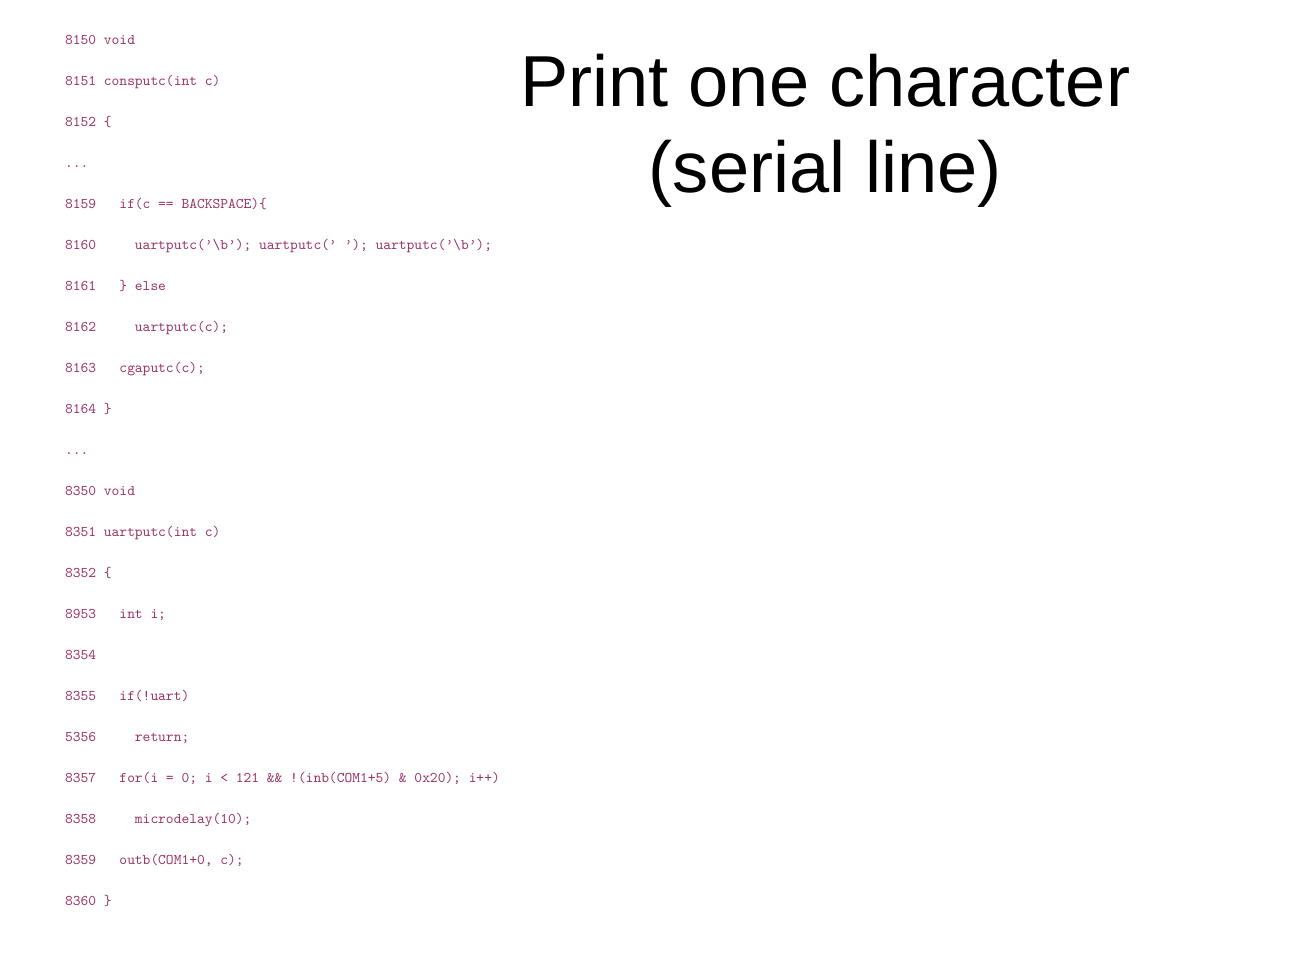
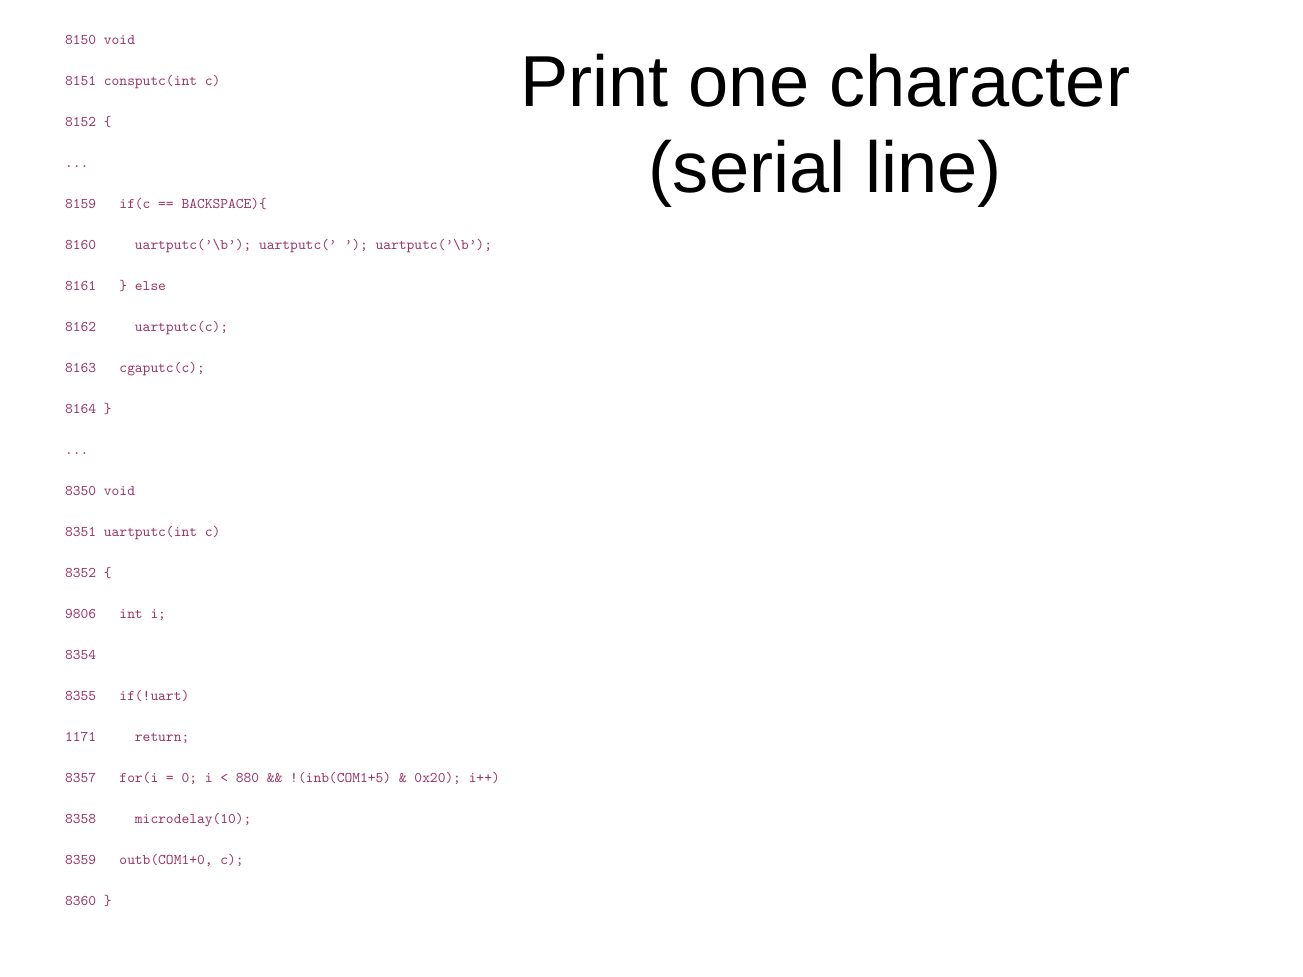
8953: 8953 -> 9806
5356: 5356 -> 1171
121: 121 -> 880
